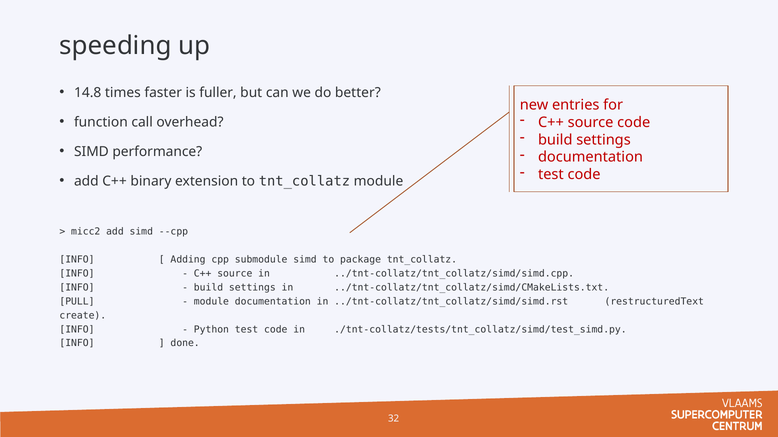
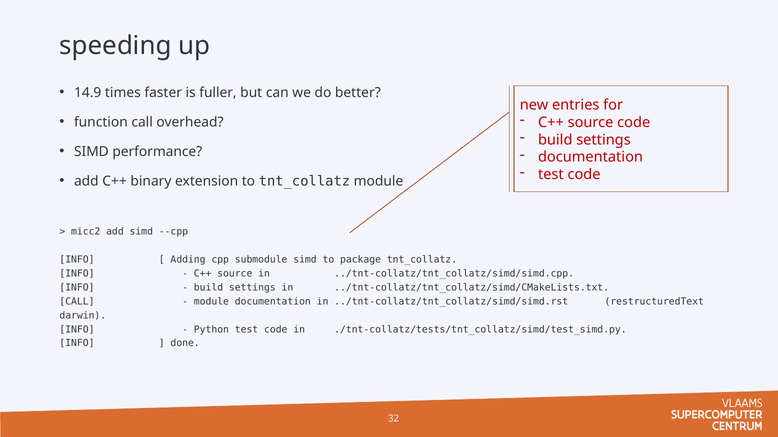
14.8: 14.8 -> 14.9
PULL at (77, 302): PULL -> CALL
create: create -> darwin
